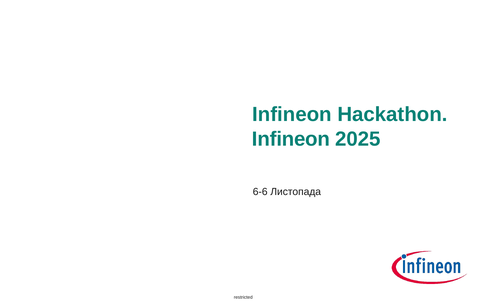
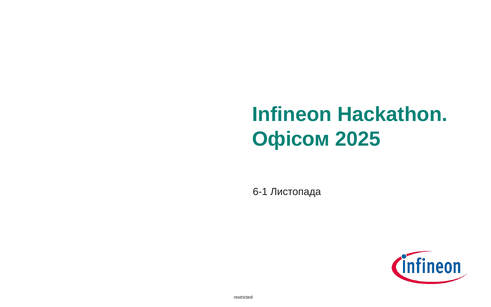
Infineon at (291, 139): Infineon -> Офісом
6-6: 6-6 -> 6-1
